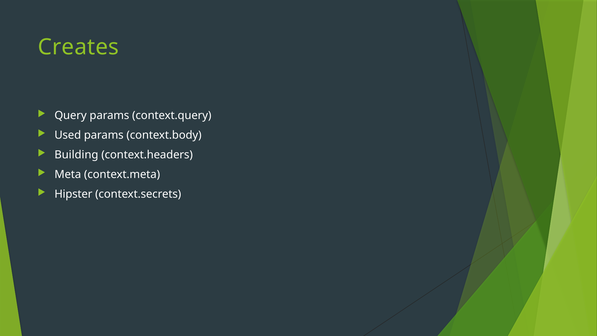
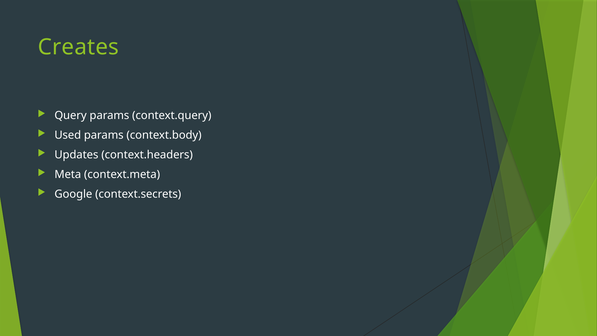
Building: Building -> Updates
Hipster: Hipster -> Google
